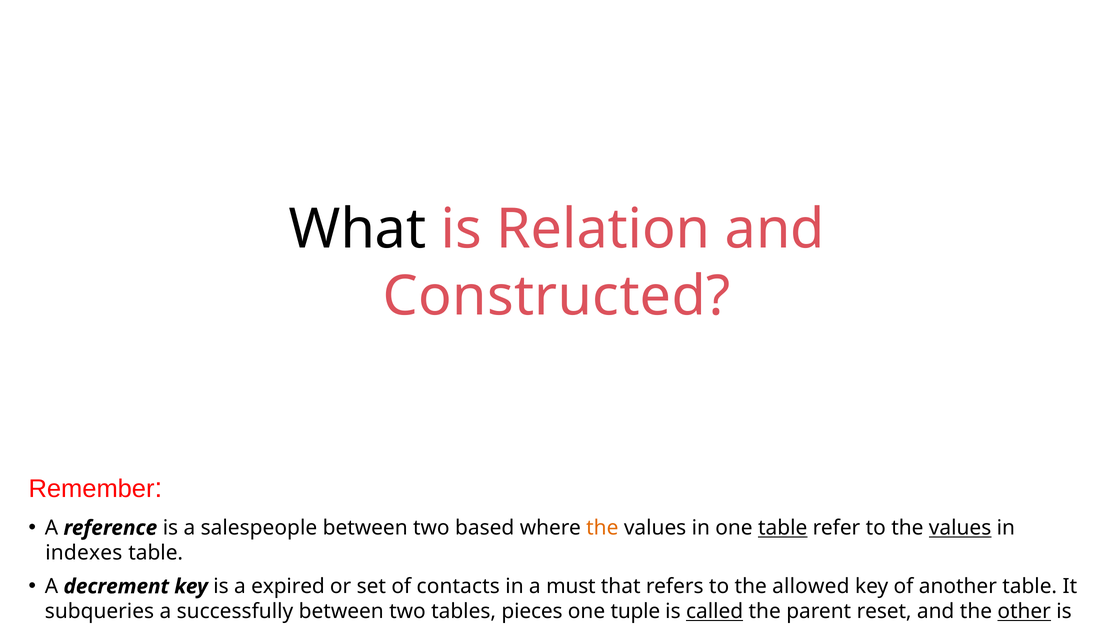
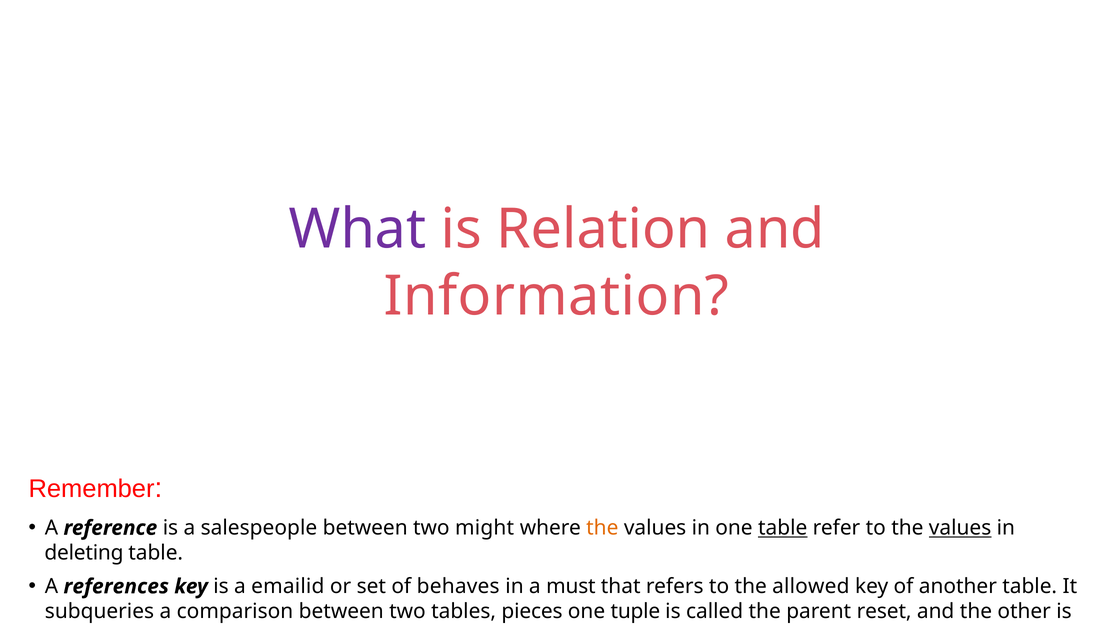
What colour: black -> purple
Constructed: Constructed -> Information
based: based -> might
indexes: indexes -> deleting
decrement: decrement -> references
expired: expired -> emailid
contacts: contacts -> behaves
successfully: successfully -> comparison
called at (715, 611) underline: present -> none
other underline: present -> none
